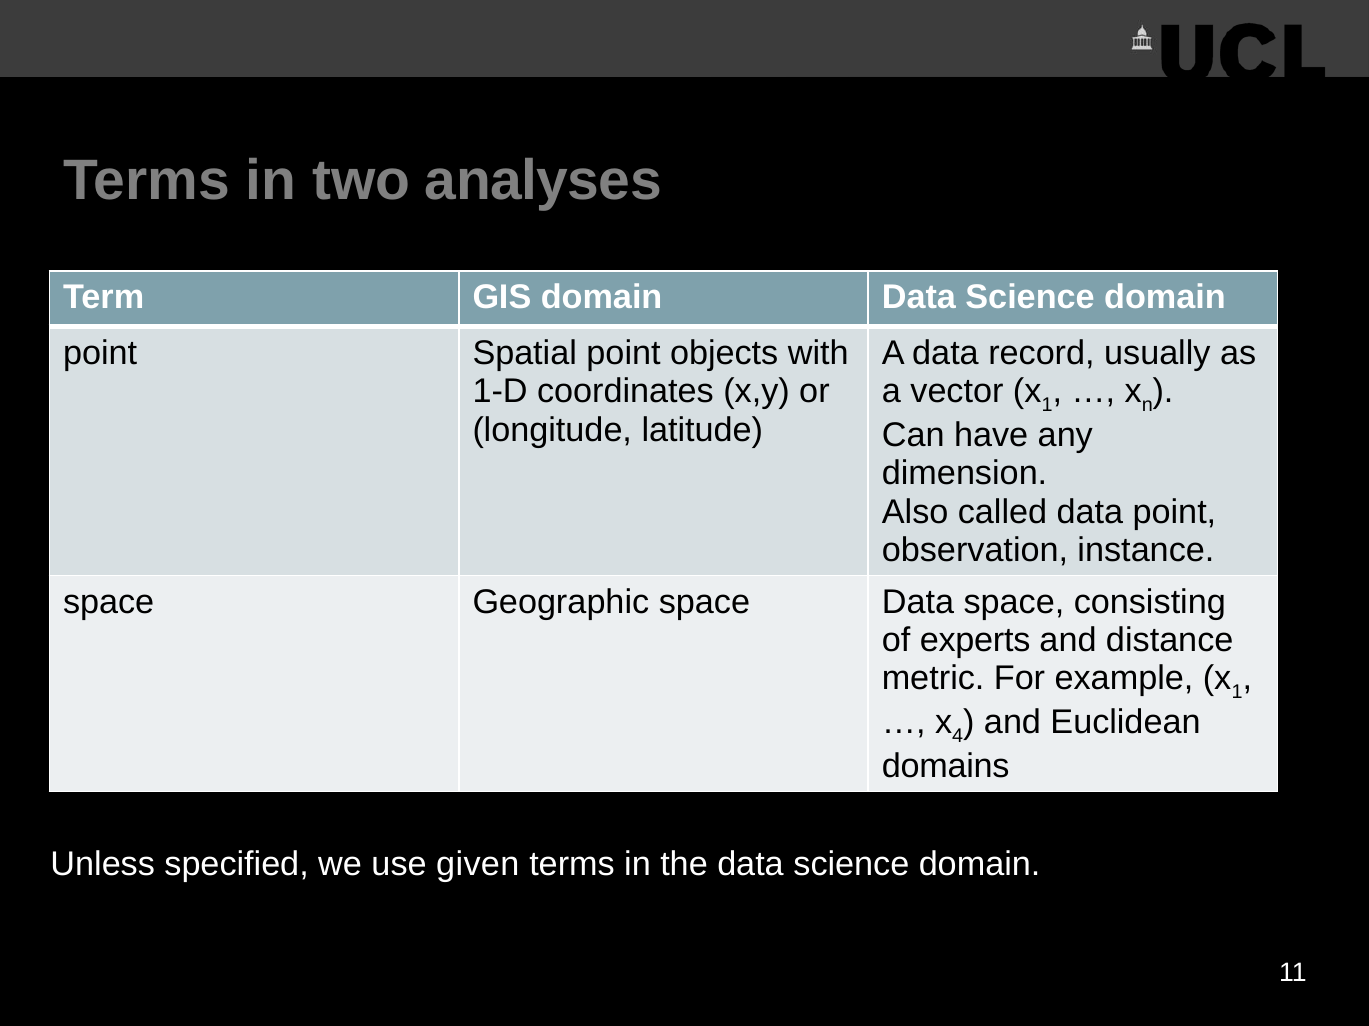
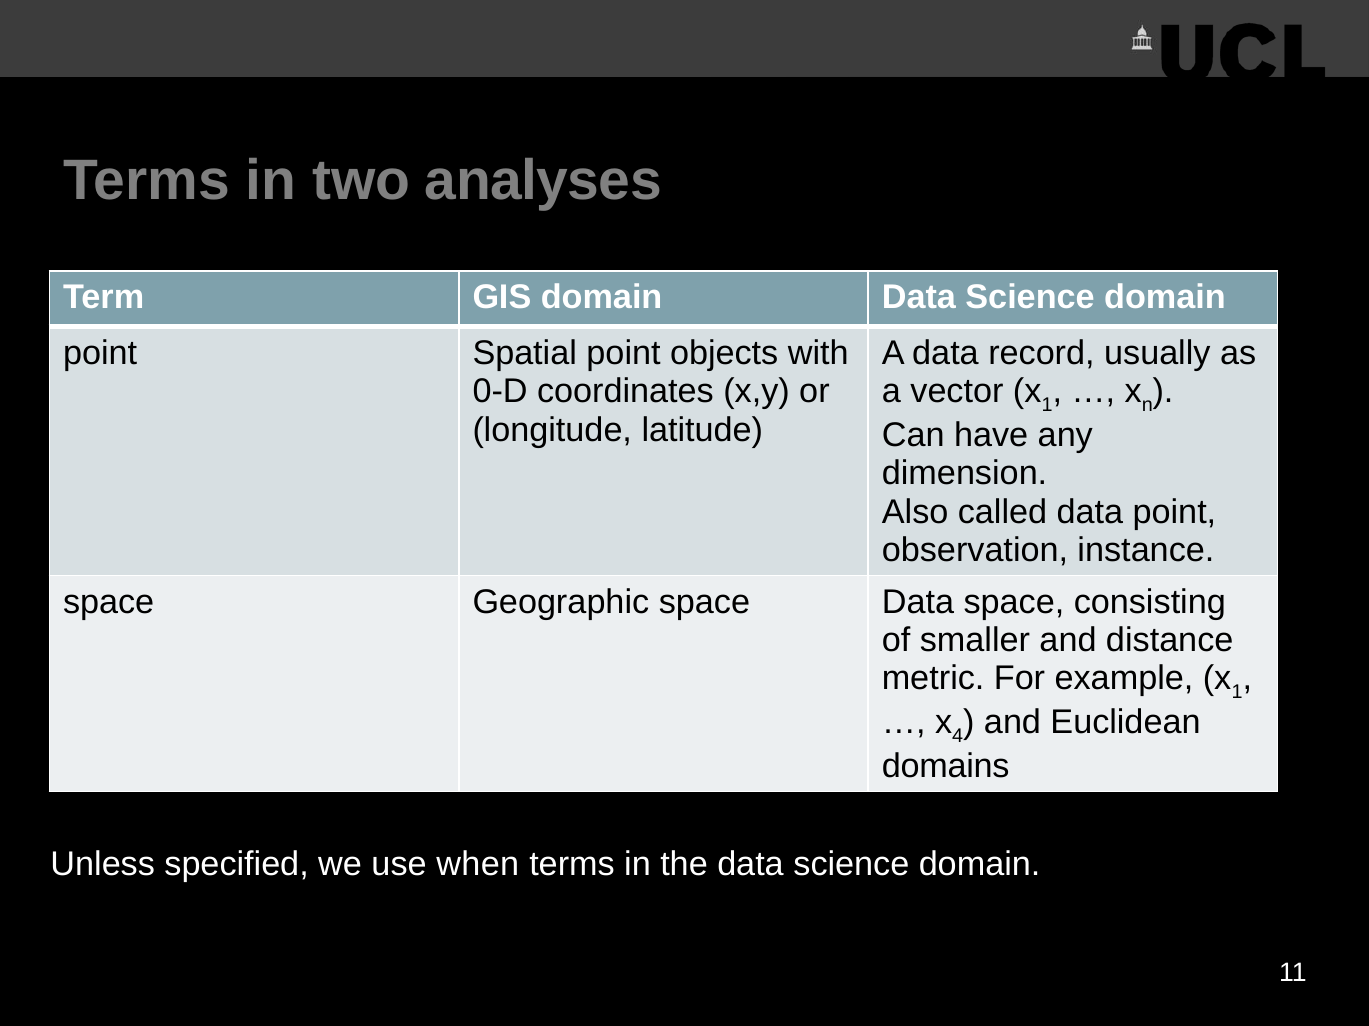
1-D: 1-D -> 0-D
experts: experts -> smaller
given: given -> when
